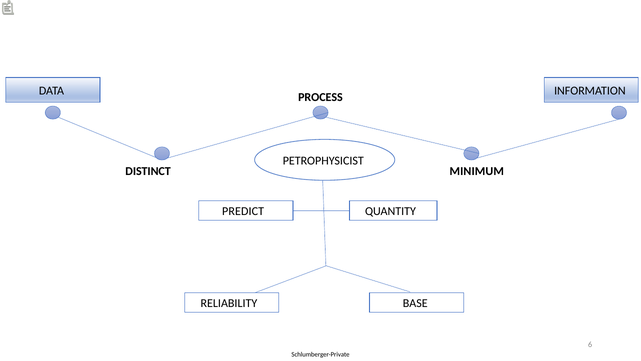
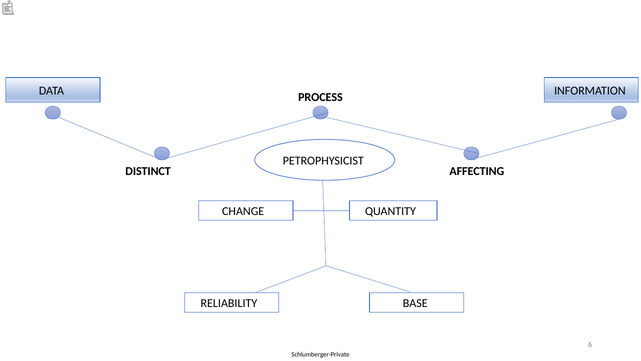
MINIMUM: MINIMUM -> AFFECTING
PREDICT: PREDICT -> CHANGE
